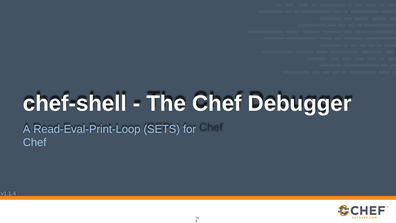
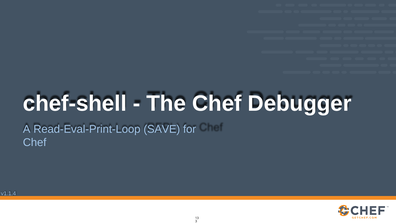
SETS: SETS -> SAVE
